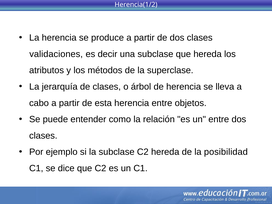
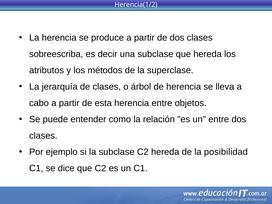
validaciones: validaciones -> sobreescriba
